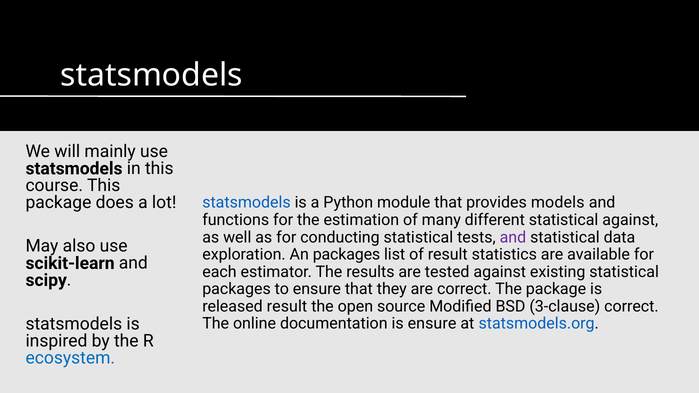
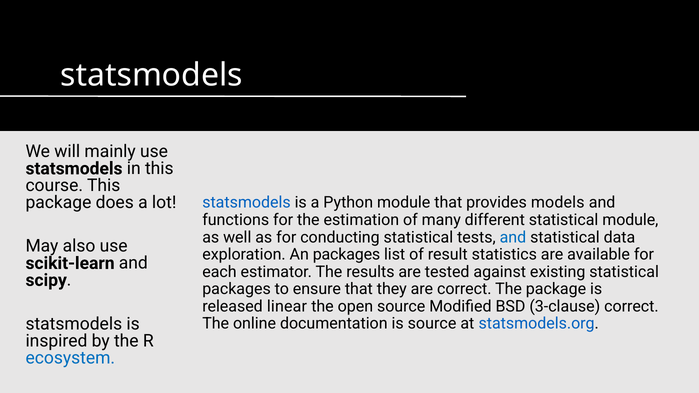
statistical against: against -> module
and at (513, 237) colour: purple -> blue
released result: result -> linear
is ensure: ensure -> source
